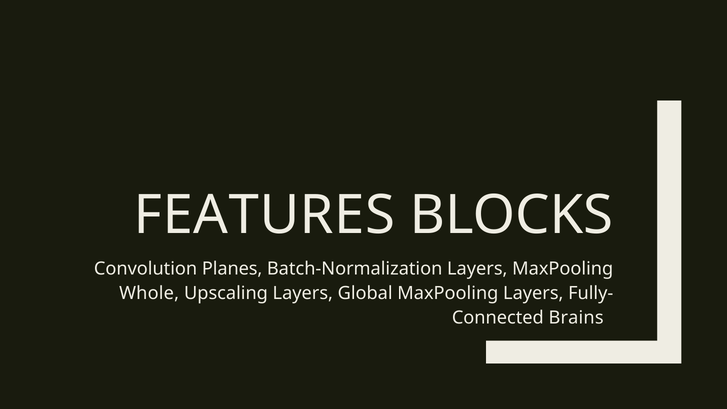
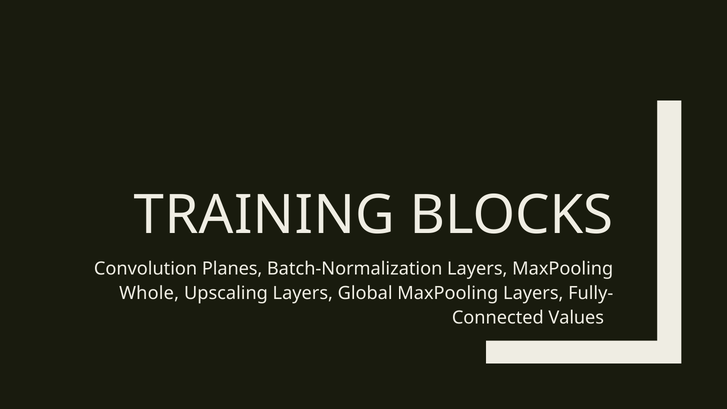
FEATURES: FEATURES -> TRAINING
Brains: Brains -> Values
